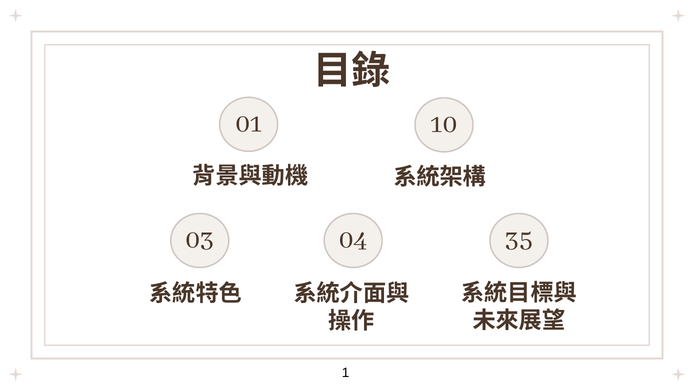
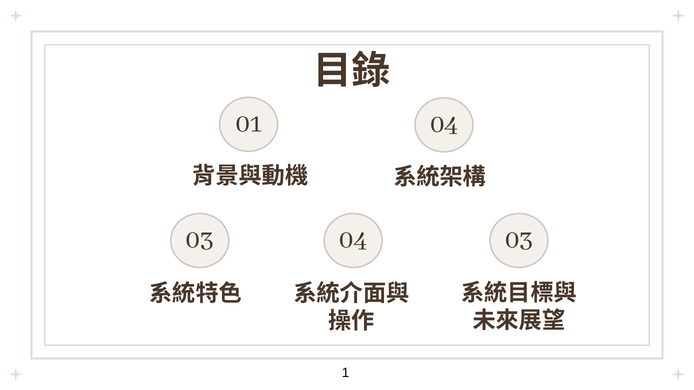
01 10: 10 -> 04
03 35: 35 -> 03
